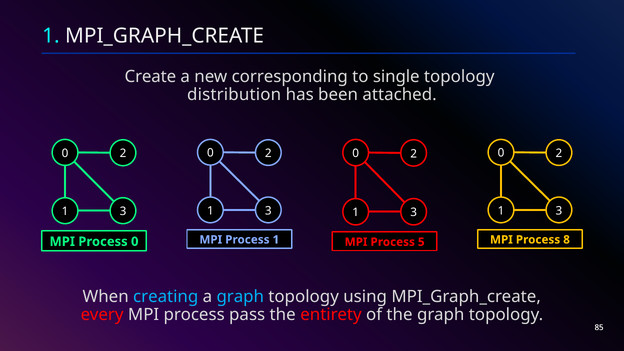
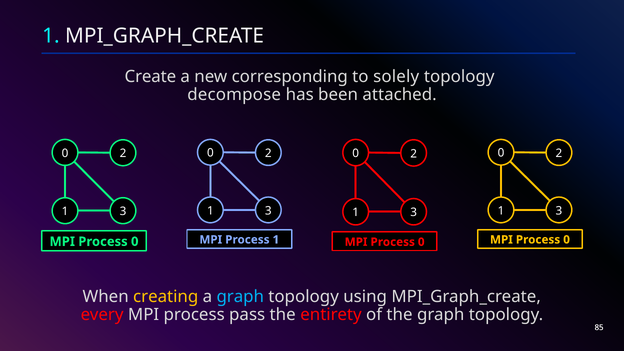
single: single -> solely
distribution: distribution -> decompose
8 at (567, 240): 8 -> 0
5 at (421, 242): 5 -> 0
creating colour: light blue -> yellow
